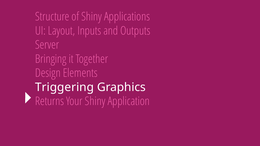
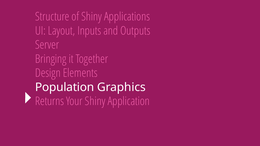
Triggering: Triggering -> Population
